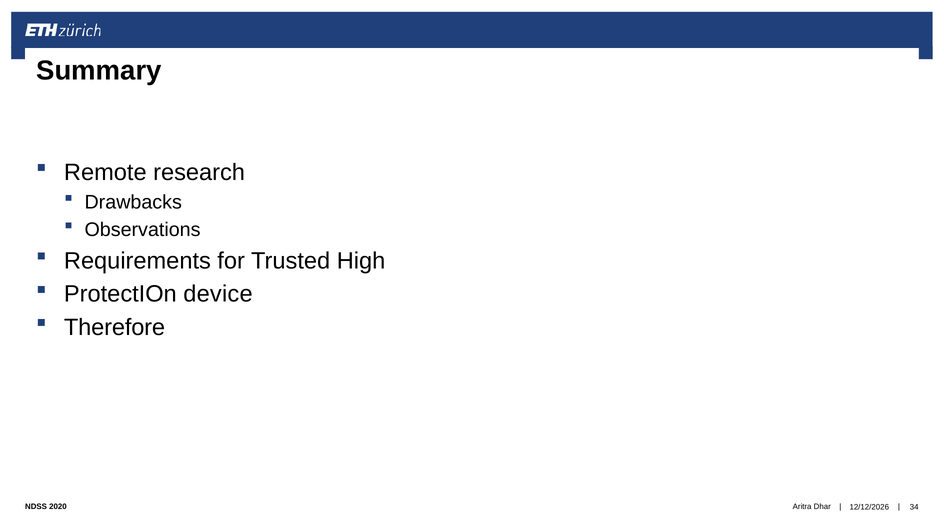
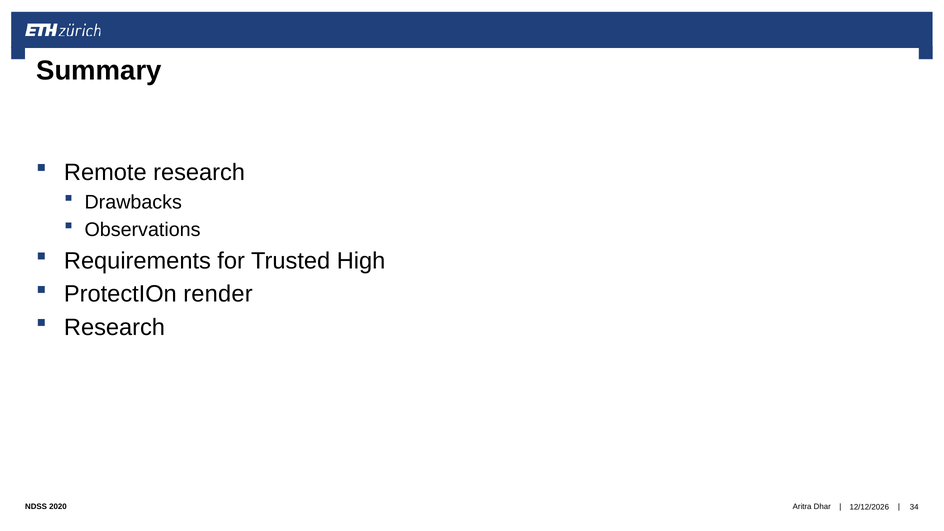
device: device -> render
Therefore at (115, 327): Therefore -> Research
